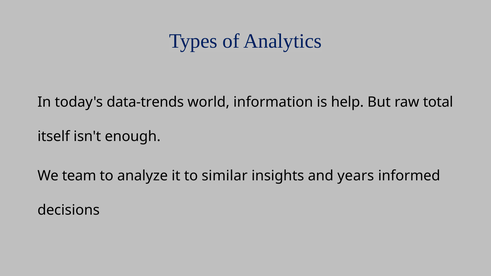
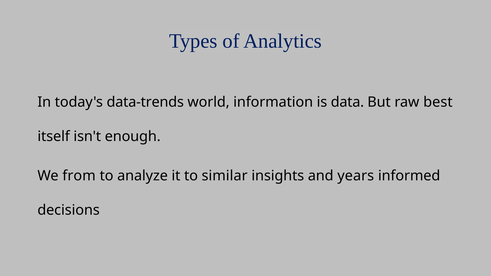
help: help -> data
total: total -> best
team: team -> from
